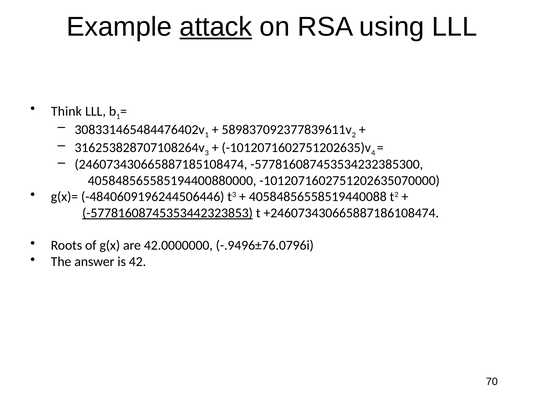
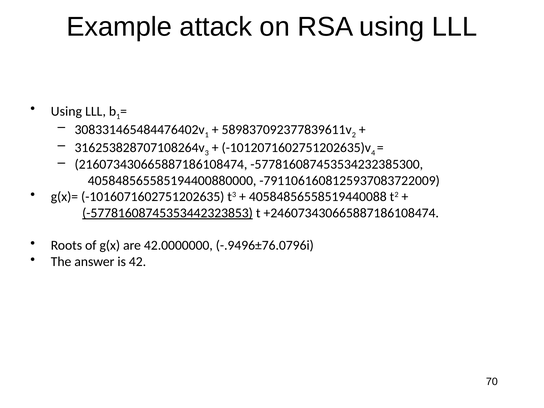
attack underline: present -> none
Think at (66, 111): Think -> Using
246073430665887185108474: 246073430665887185108474 -> 216073430665887186108474
-1012071602751202635070000: -1012071602751202635070000 -> -7911061608125937083722009
-4840609196244506446: -4840609196244506446 -> -1016071602751202635
